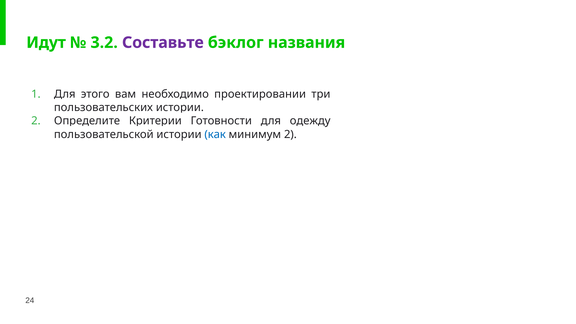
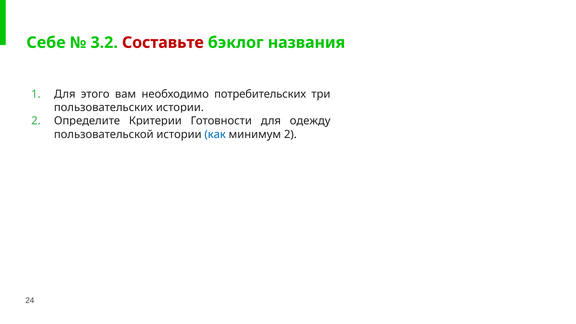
Идут: Идут -> Себе
Составьте colour: purple -> red
проектировании: проектировании -> потребительских
